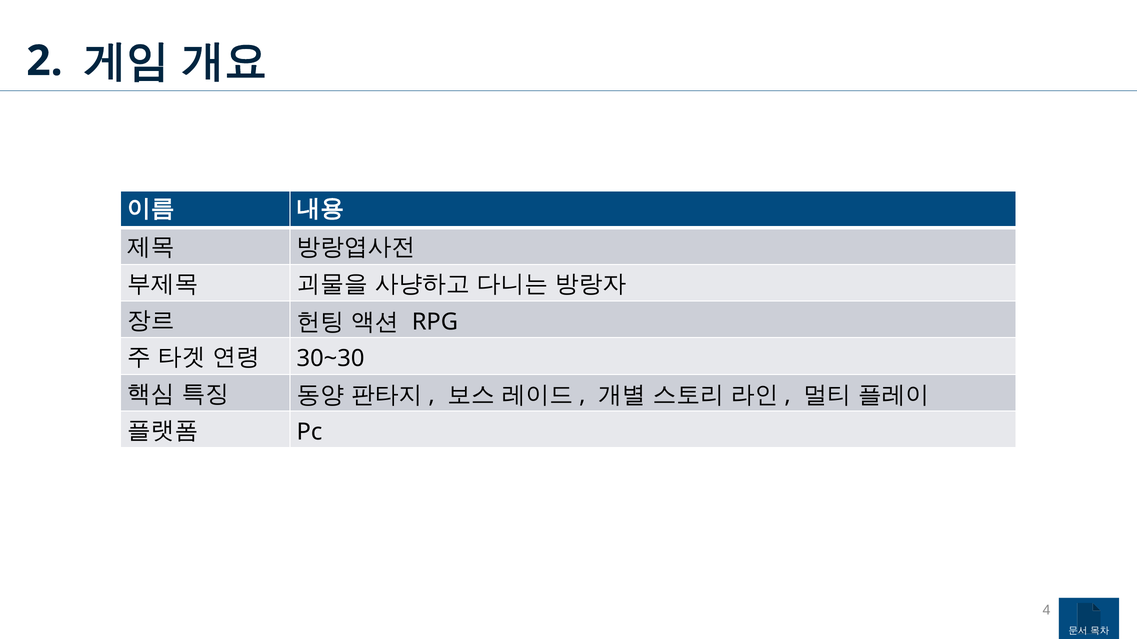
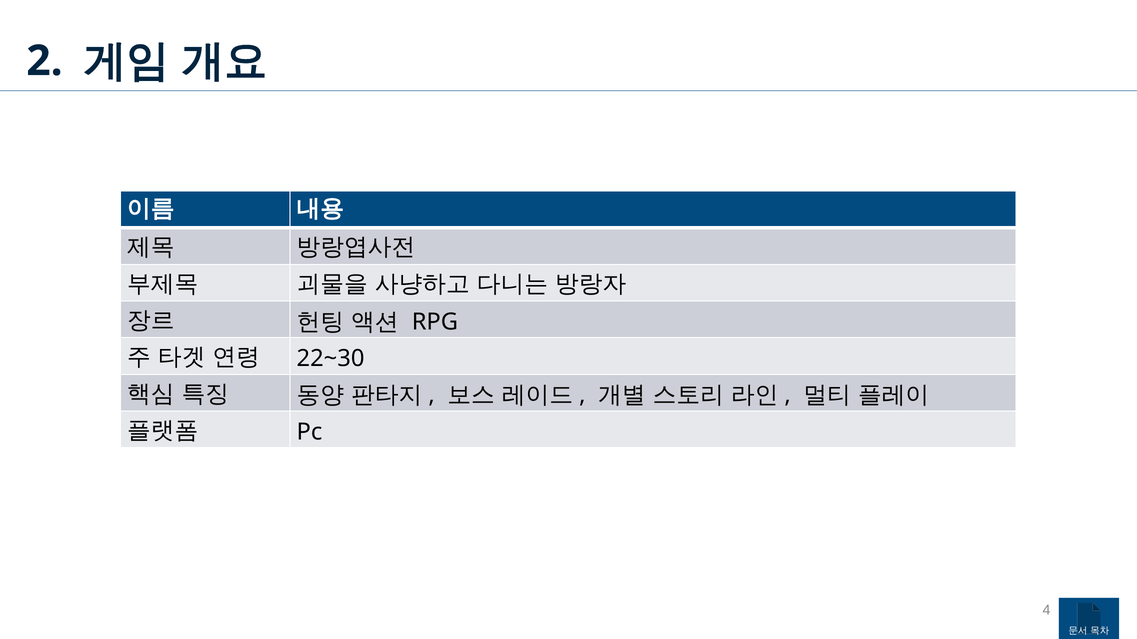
30~30: 30~30 -> 22~30
